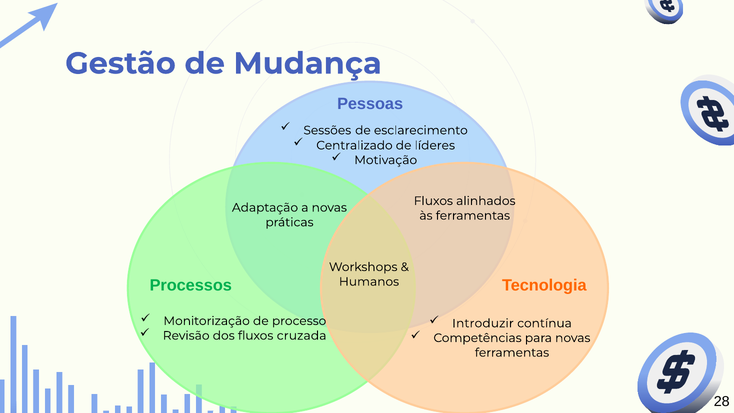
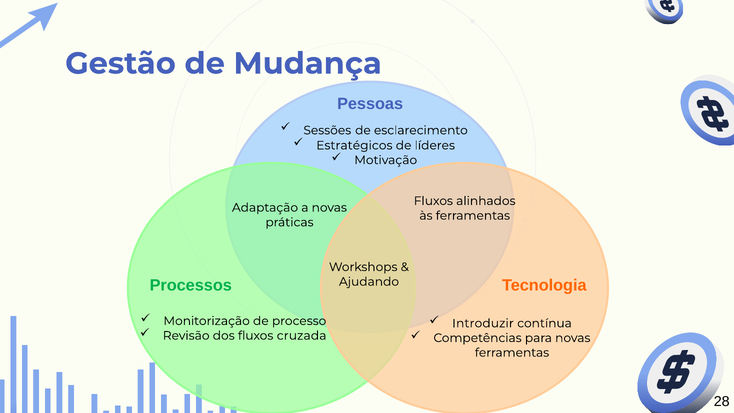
Centralizado: Centralizado -> Estratégicos
Humanos: Humanos -> Ajudando
